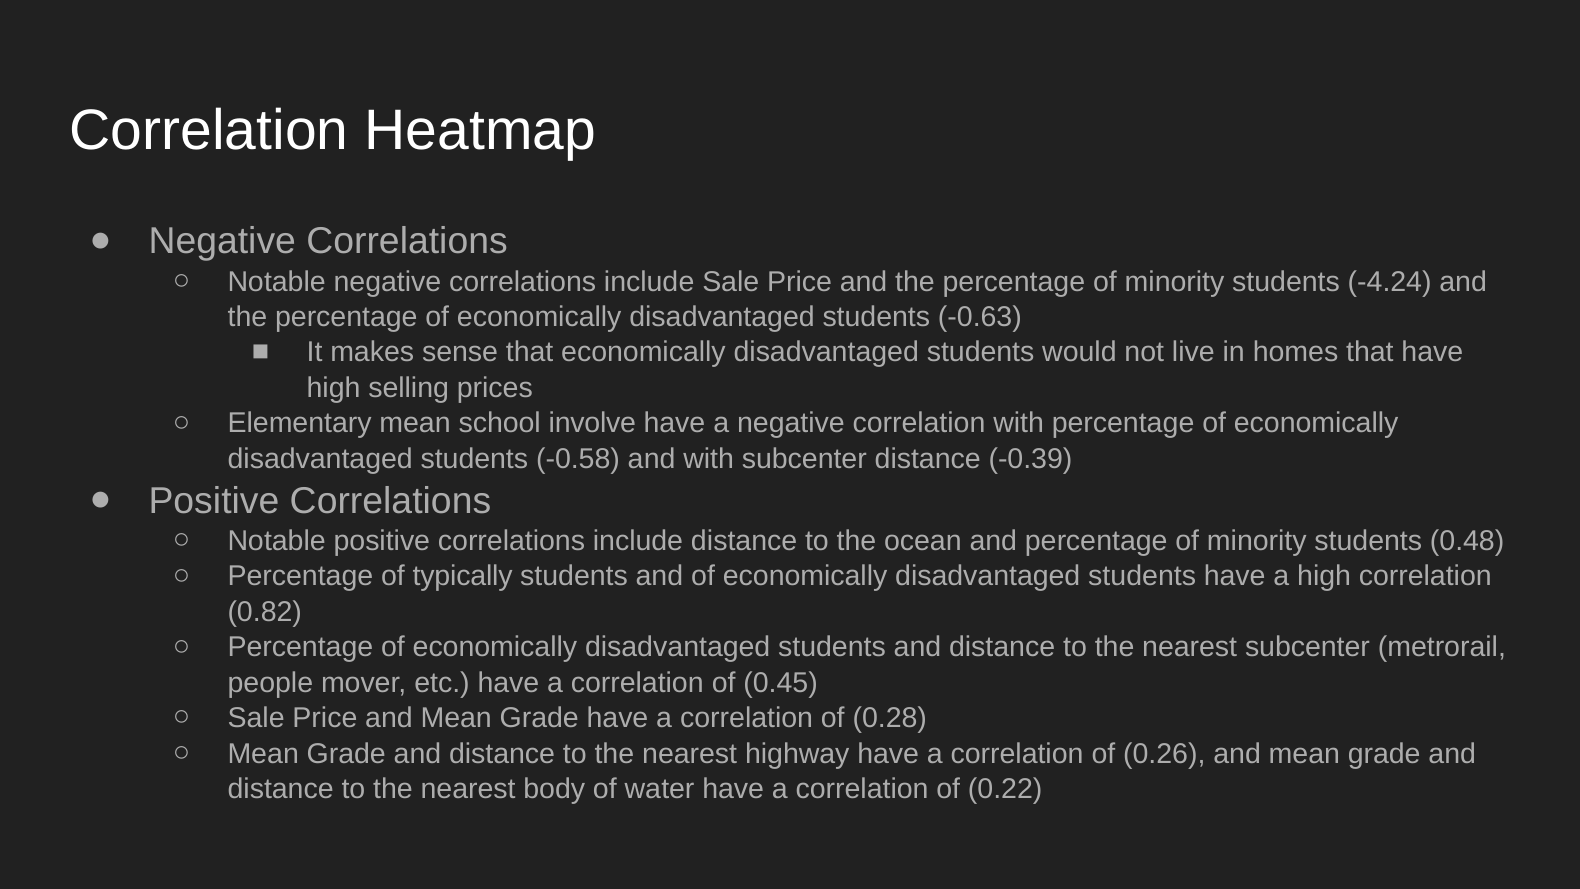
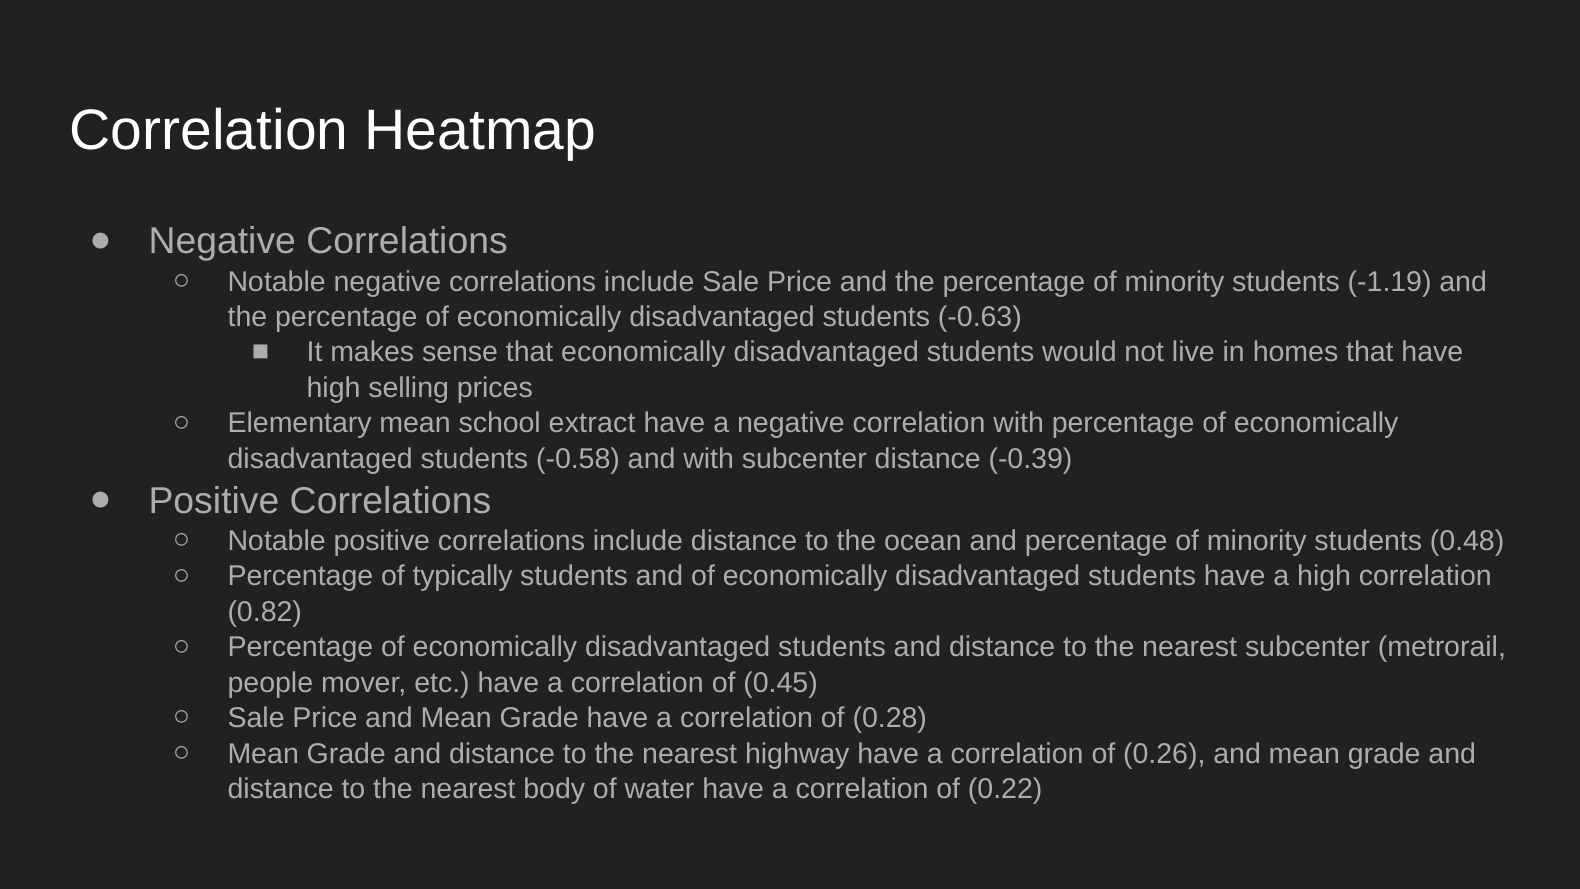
-4.24: -4.24 -> -1.19
involve: involve -> extract
